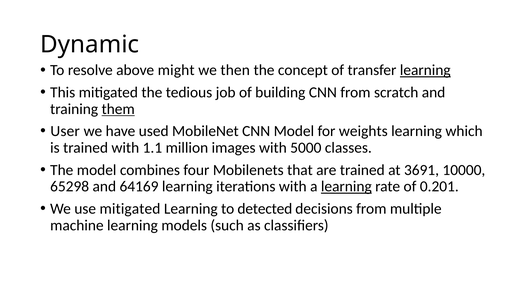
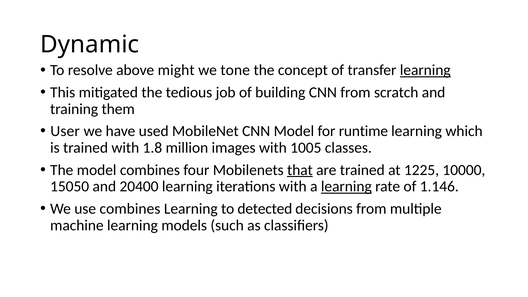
then: then -> tone
them underline: present -> none
weights: weights -> runtime
1.1: 1.1 -> 1.8
5000: 5000 -> 1005
that underline: none -> present
3691: 3691 -> 1225
65298: 65298 -> 15050
64169: 64169 -> 20400
0.201: 0.201 -> 1.146
use mitigated: mitigated -> combines
